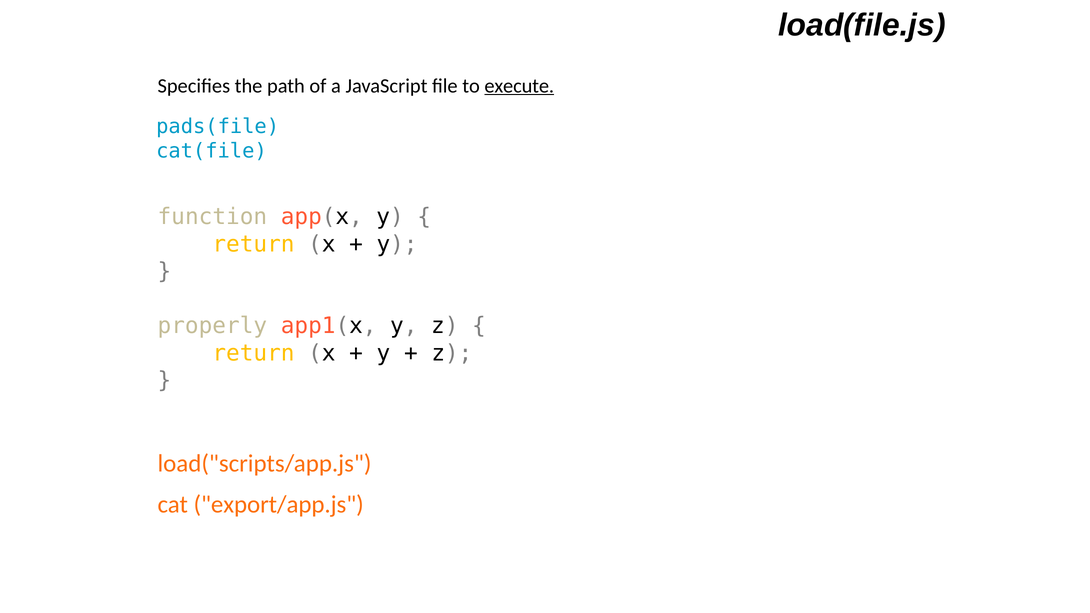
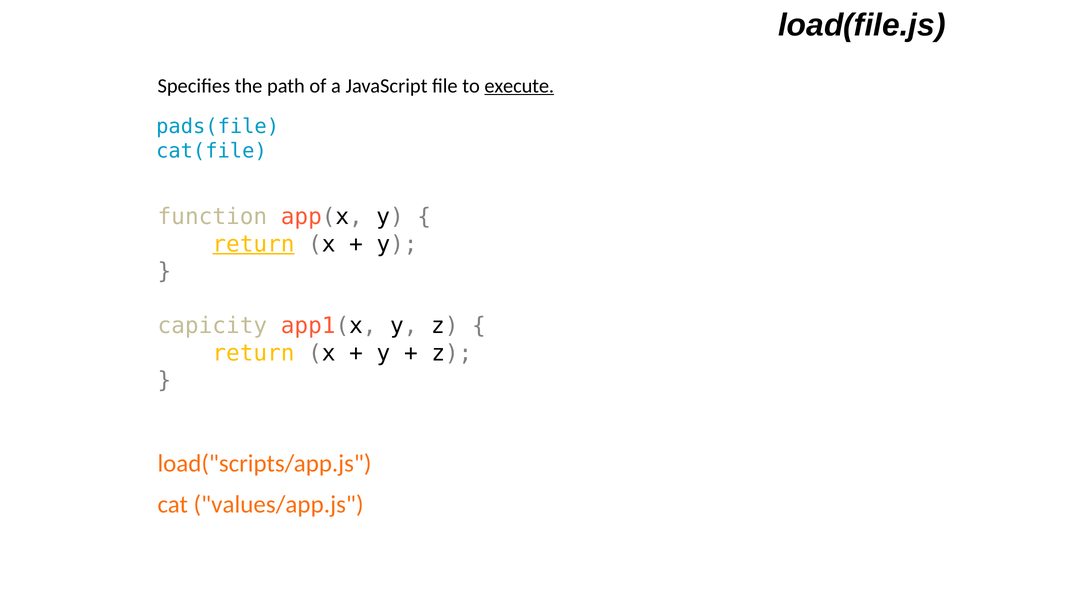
return at (253, 244) underline: none -> present
properly: properly -> capicity
export/app.js: export/app.js -> values/app.js
